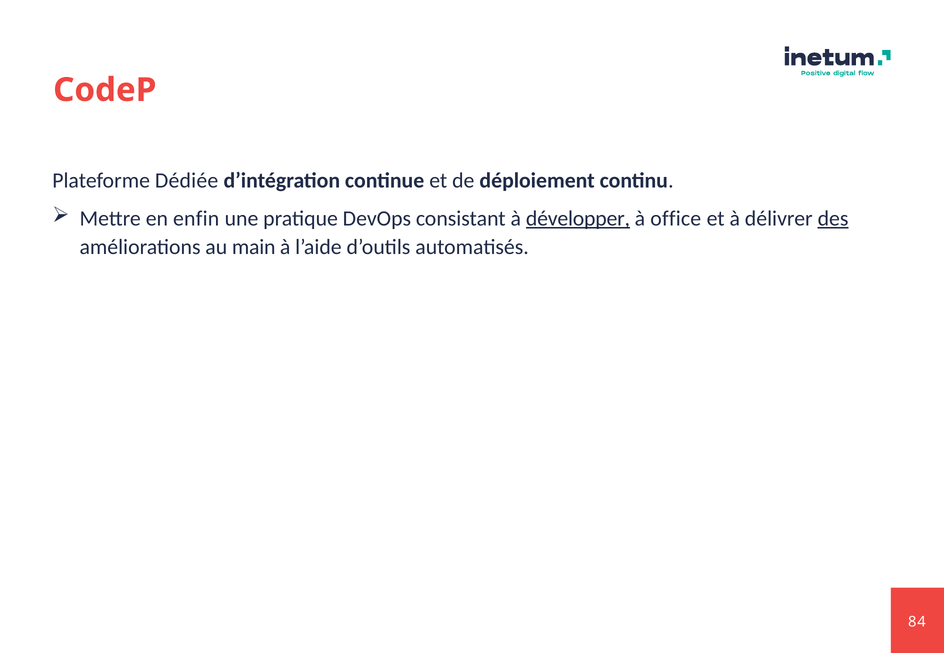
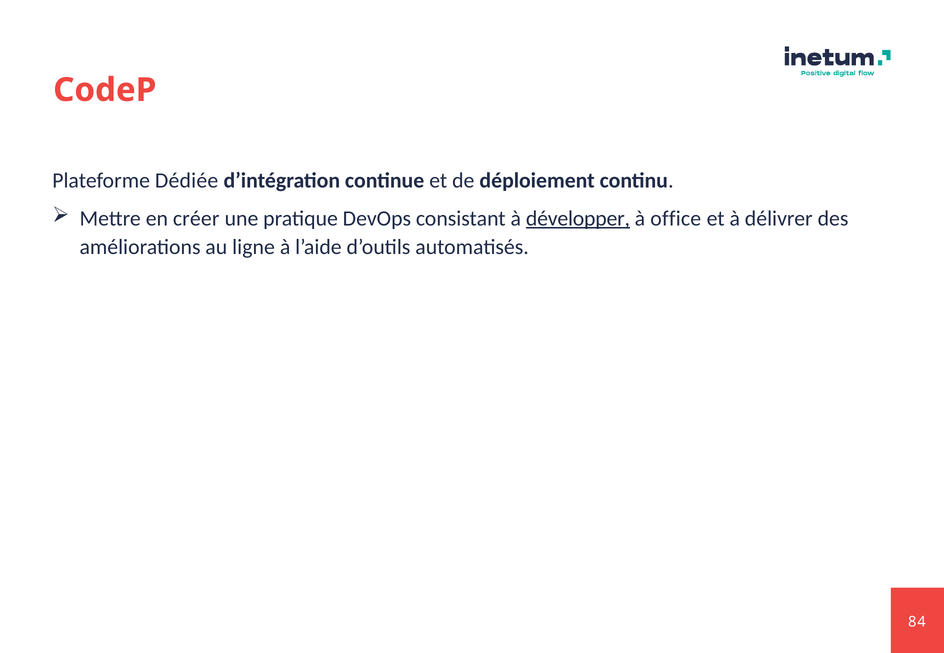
enfin: enfin -> créer
des underline: present -> none
main: main -> ligne
